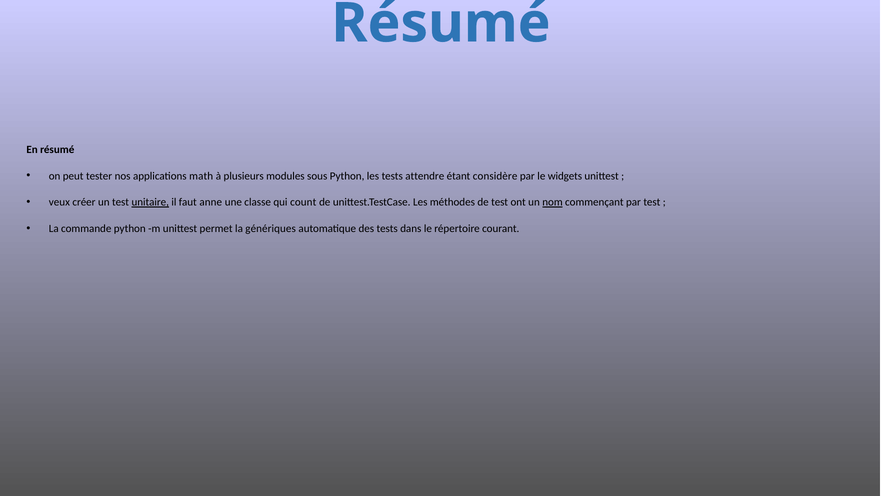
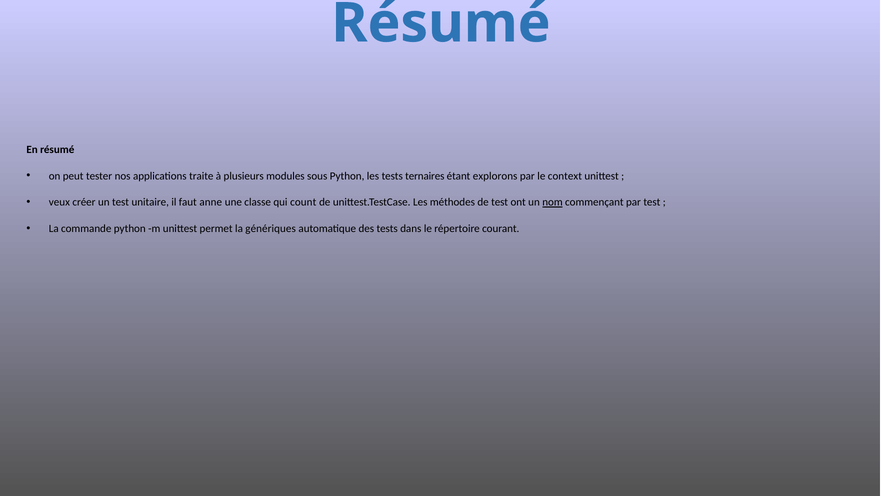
math: math -> traite
attendre: attendre -> ternaires
considère: considère -> explorons
widgets: widgets -> context
unitaire underline: present -> none
